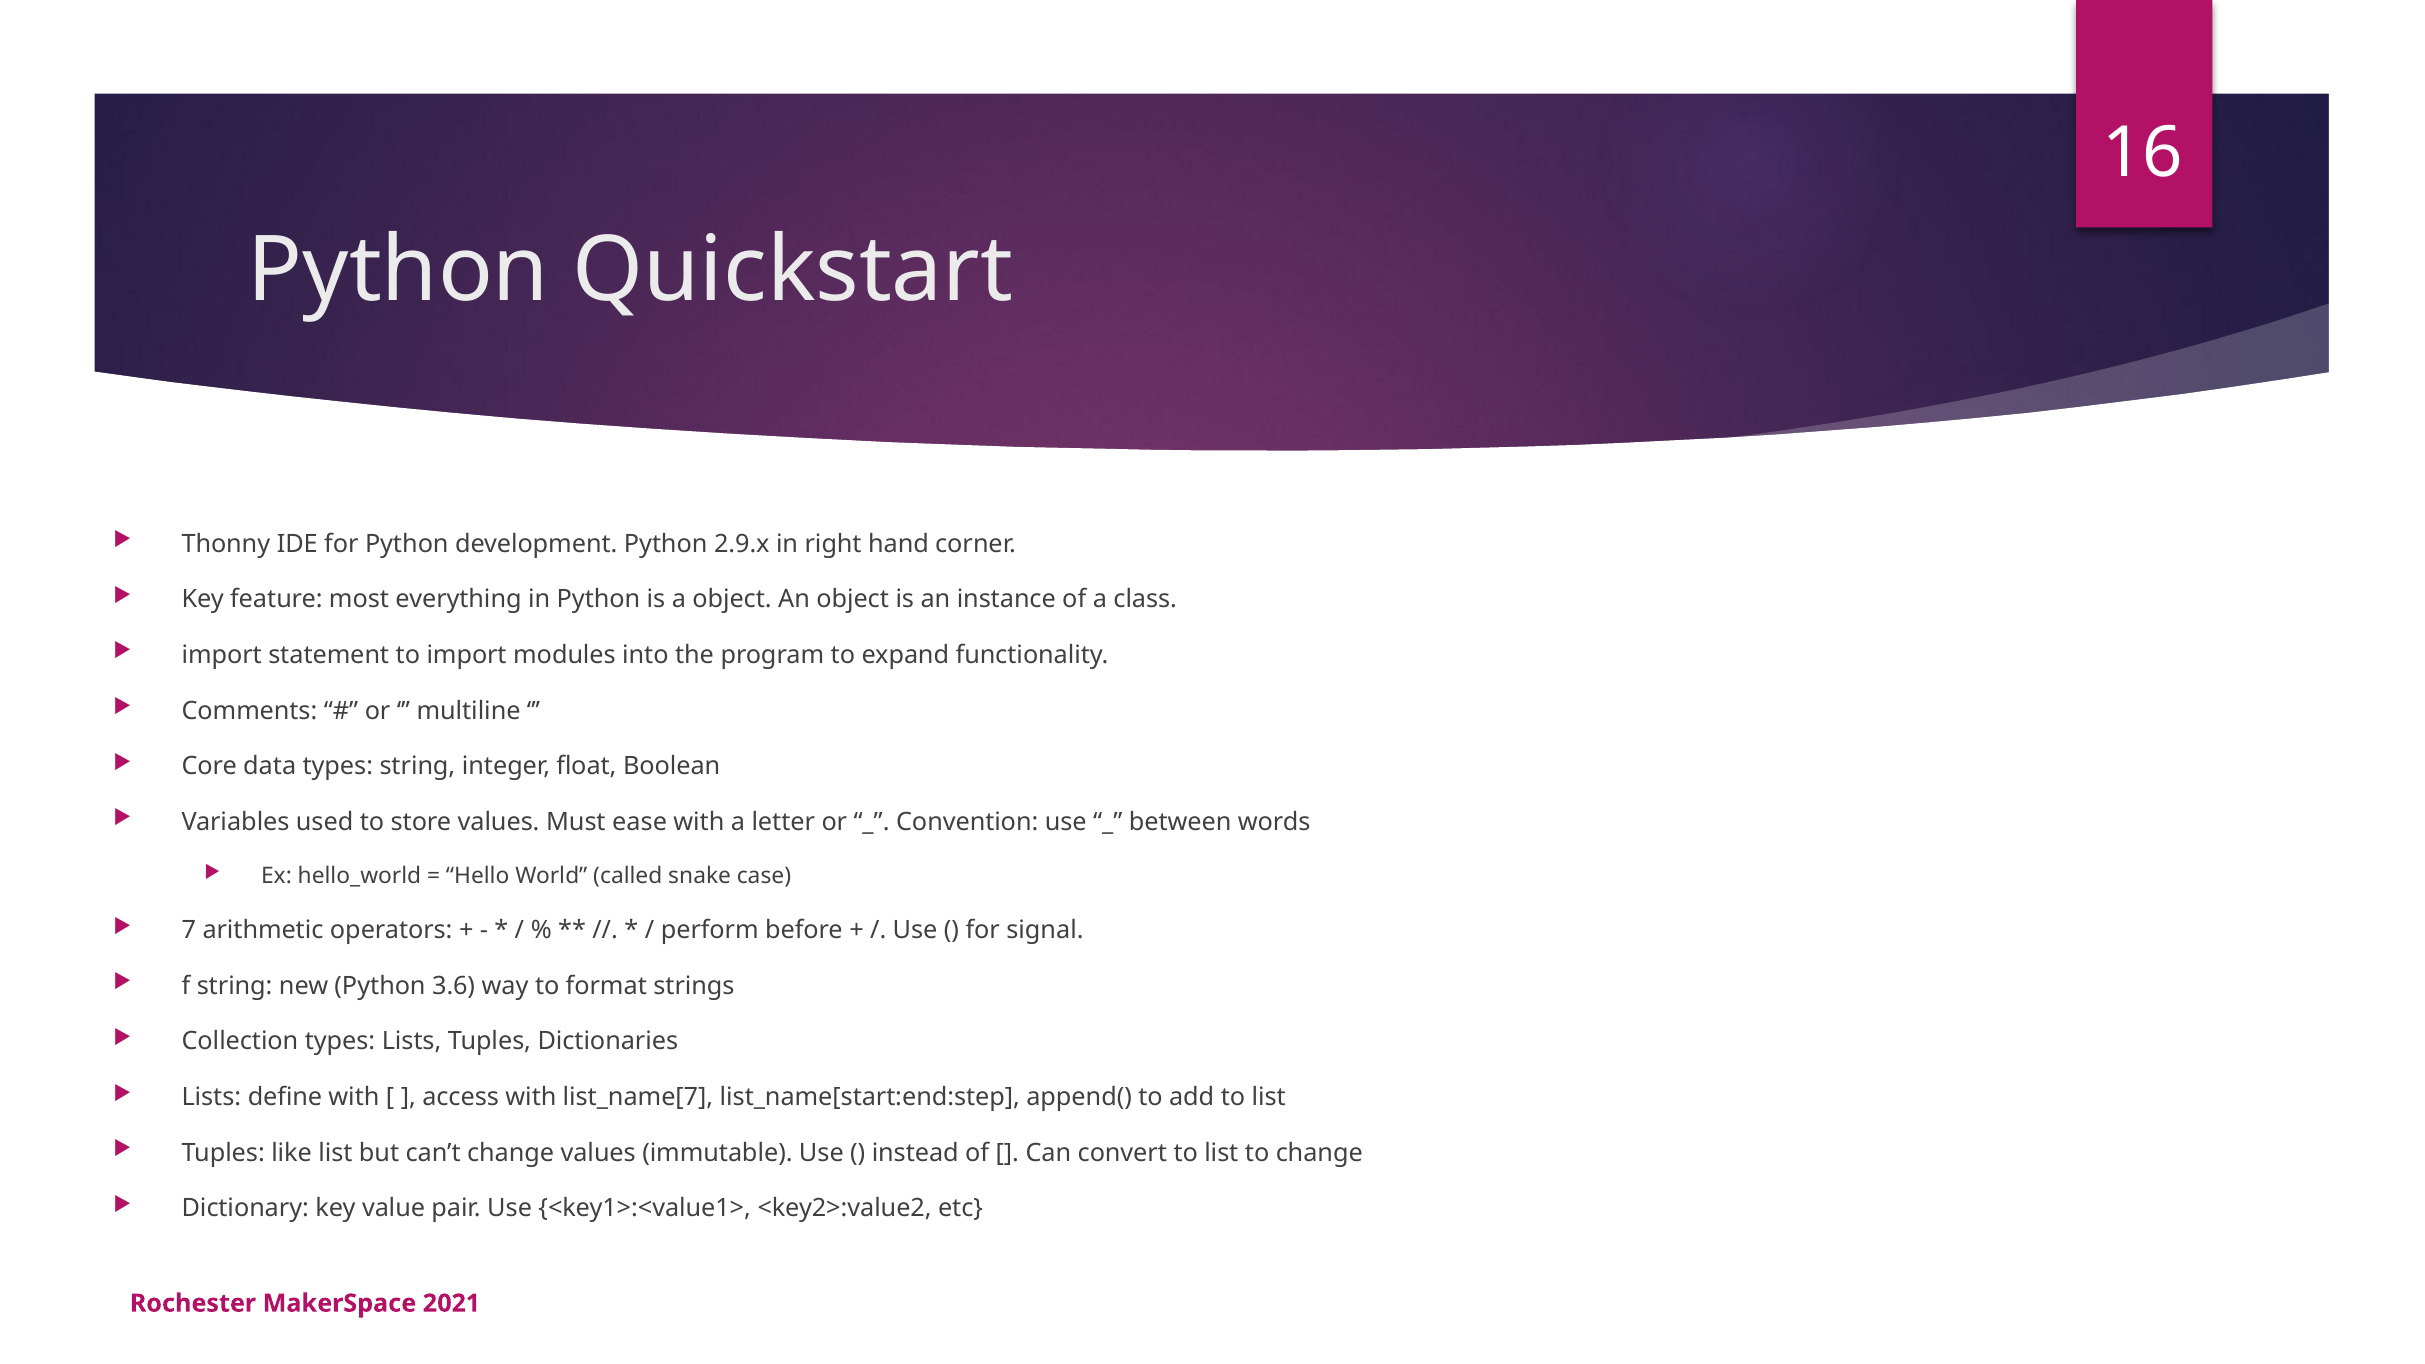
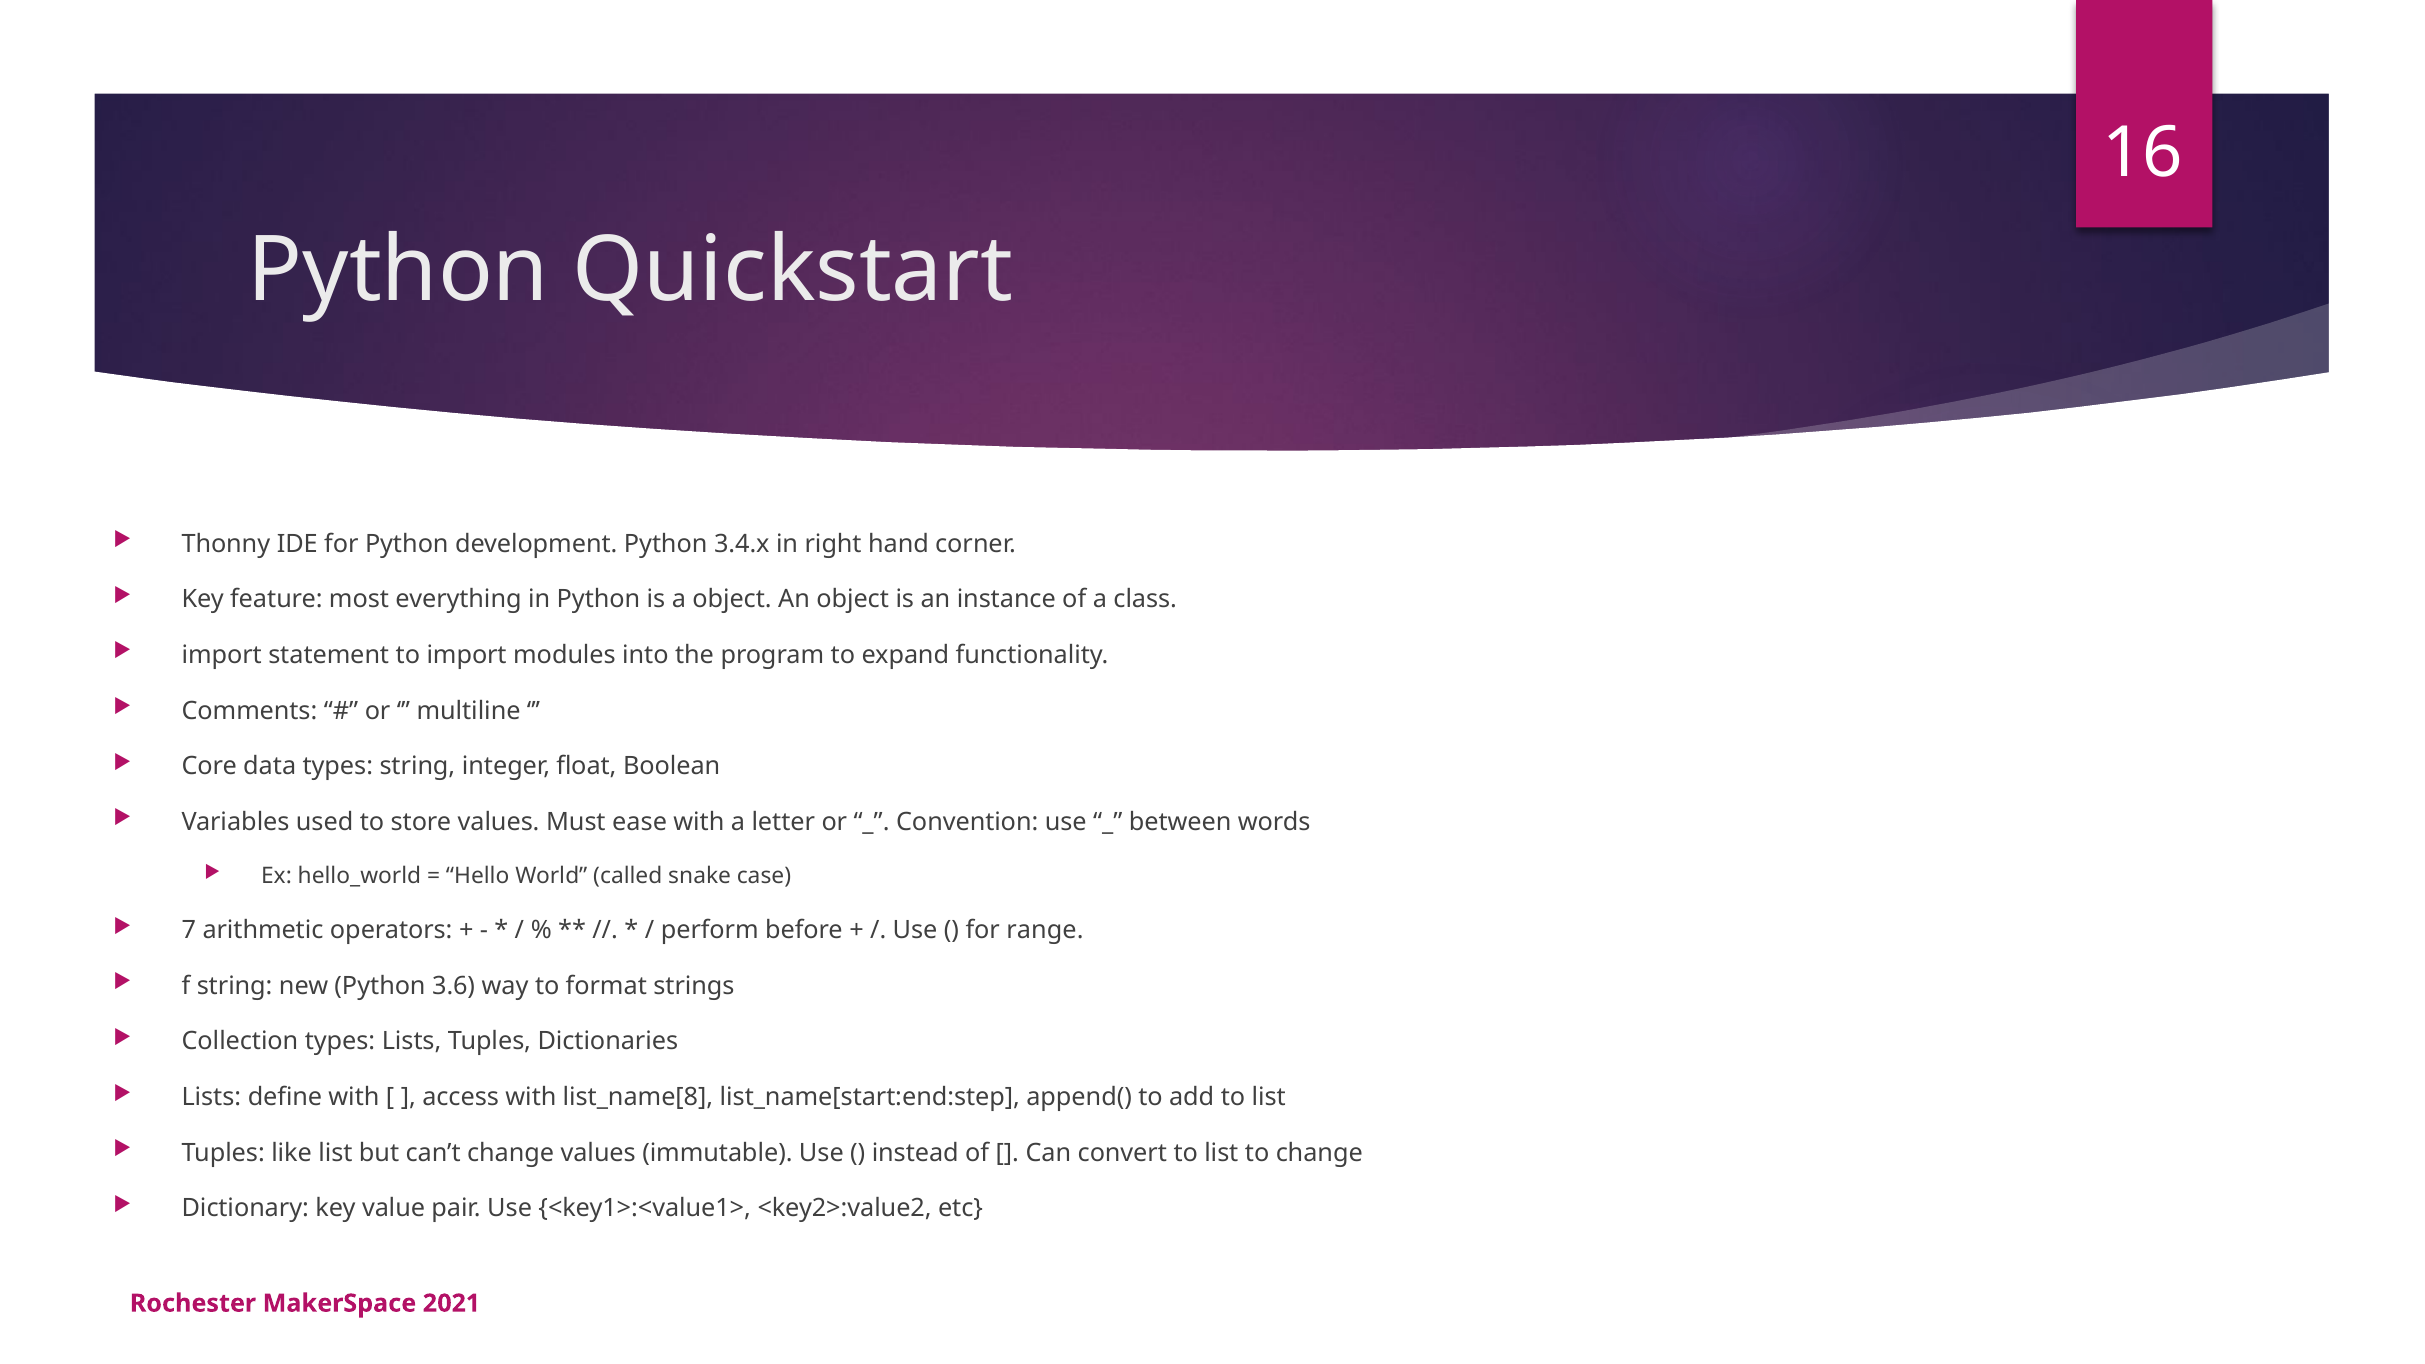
2.9.x: 2.9.x -> 3.4.x
signal: signal -> range
list_name[7: list_name[7 -> list_name[8
